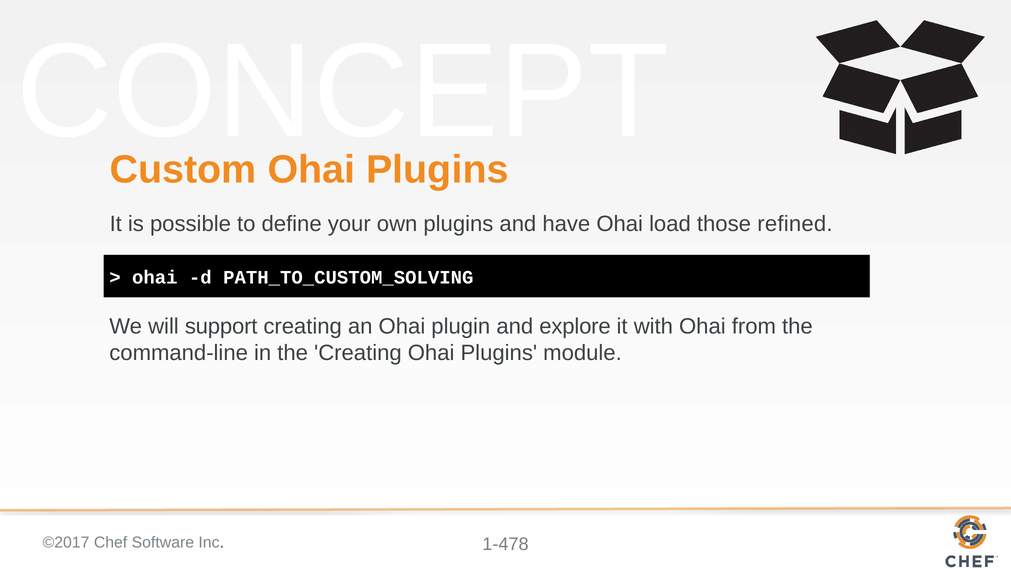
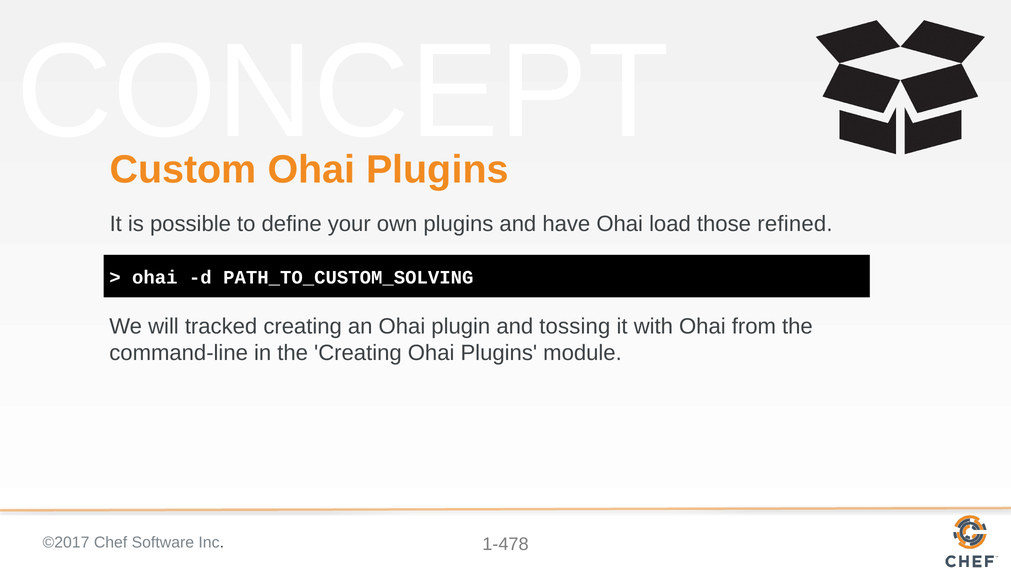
support: support -> tracked
explore: explore -> tossing
